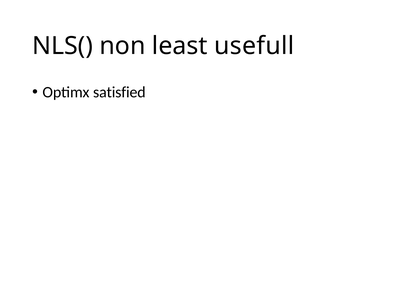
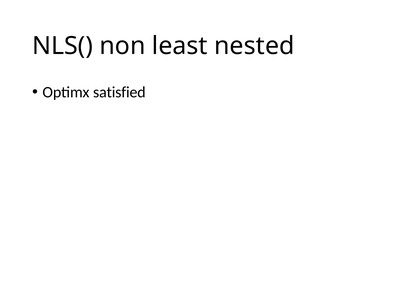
usefull: usefull -> nested
